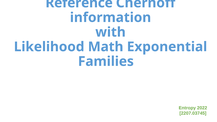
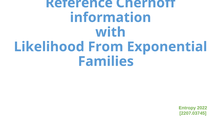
Math: Math -> From
